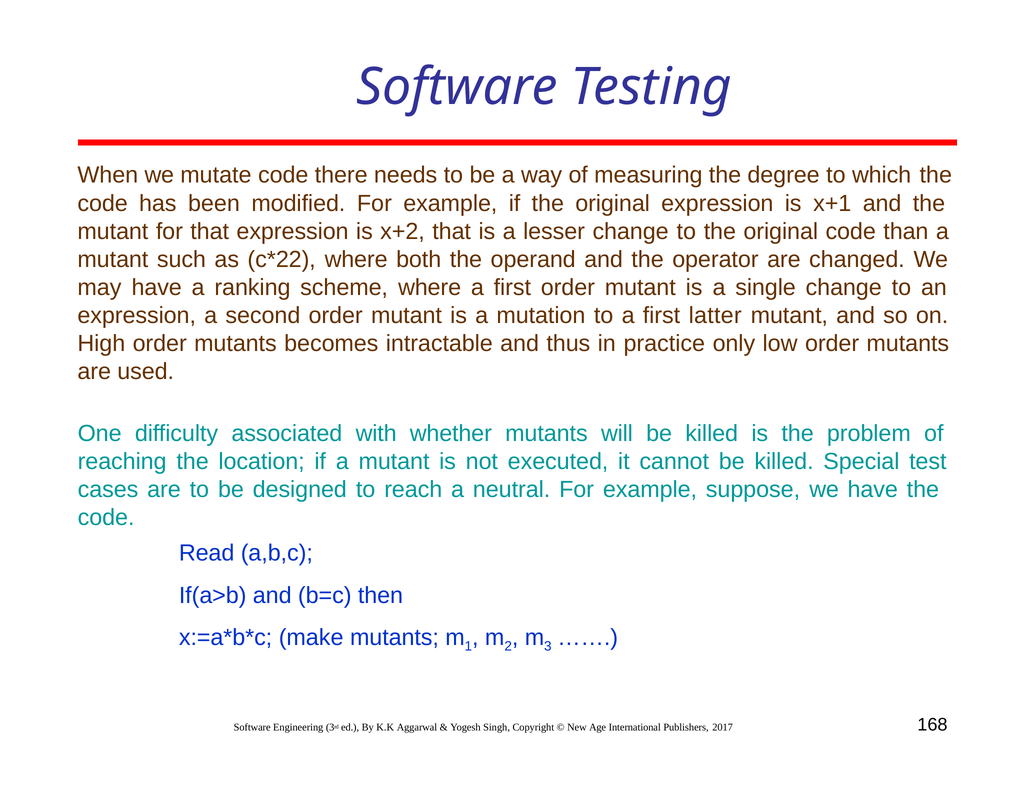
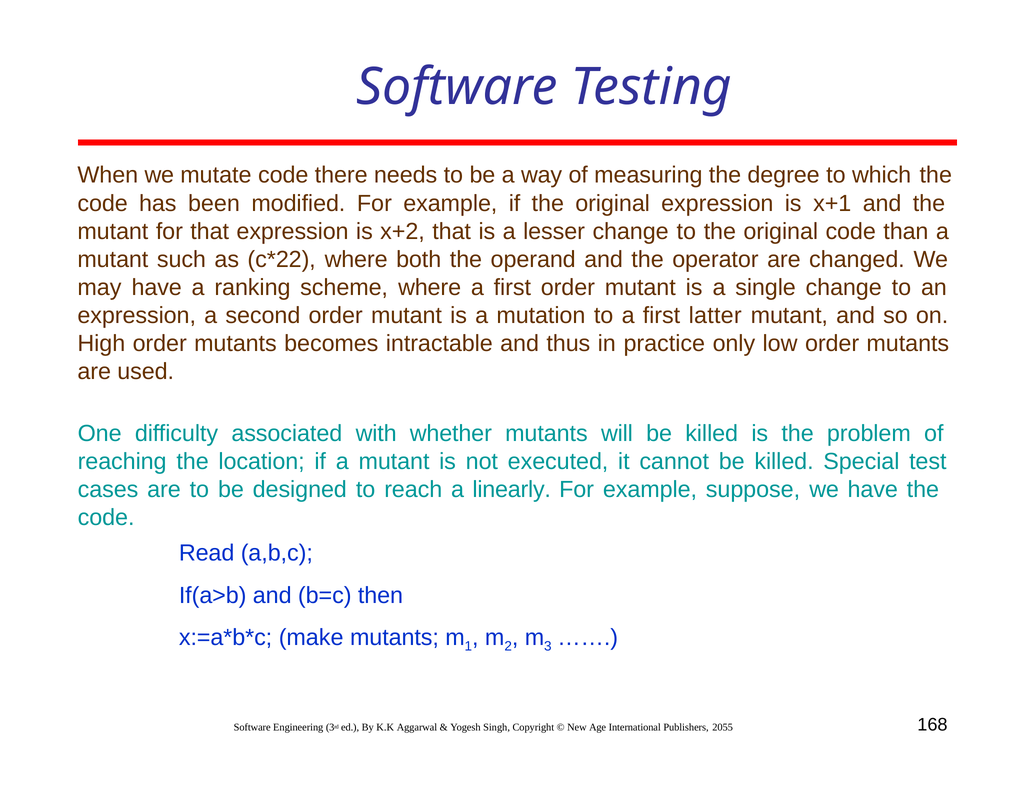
neutral: neutral -> linearly
2017: 2017 -> 2055
